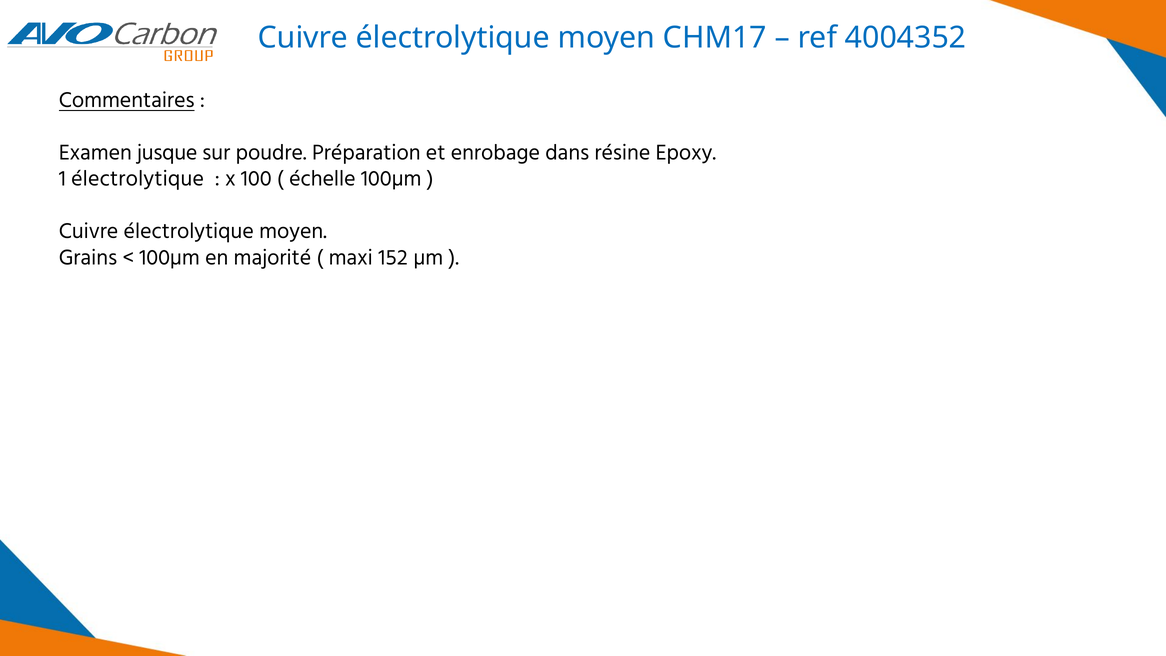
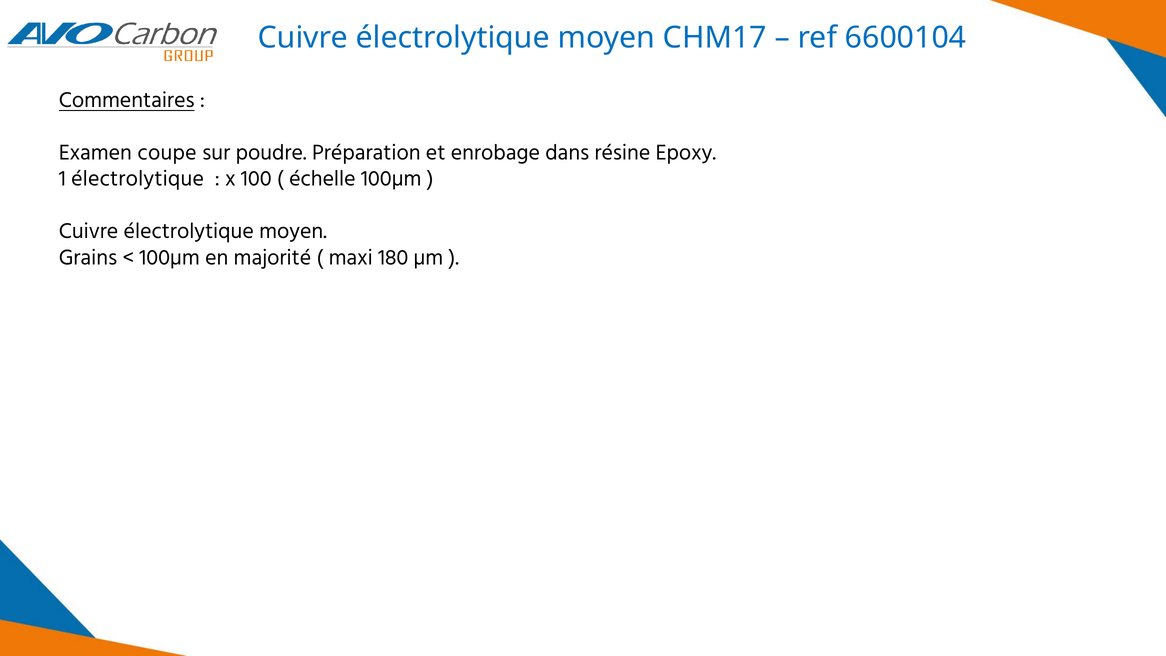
4004352: 4004352 -> 6600104
jusque: jusque -> coupe
152: 152 -> 180
